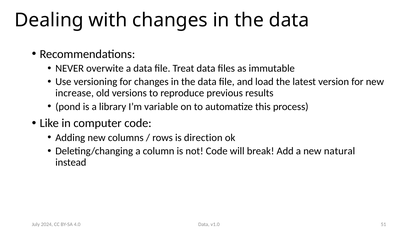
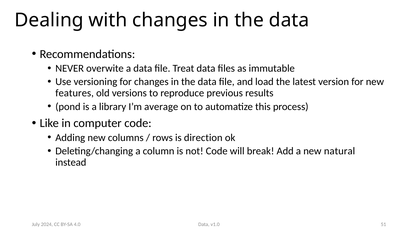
increase: increase -> features
variable: variable -> average
